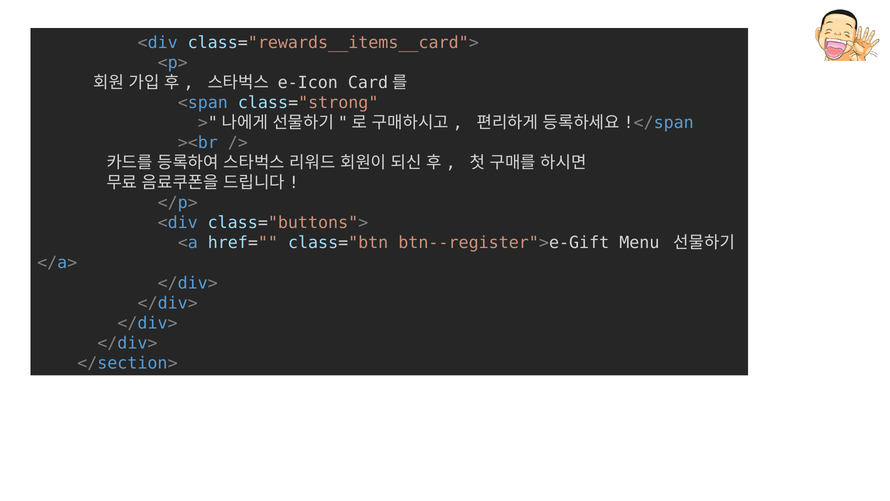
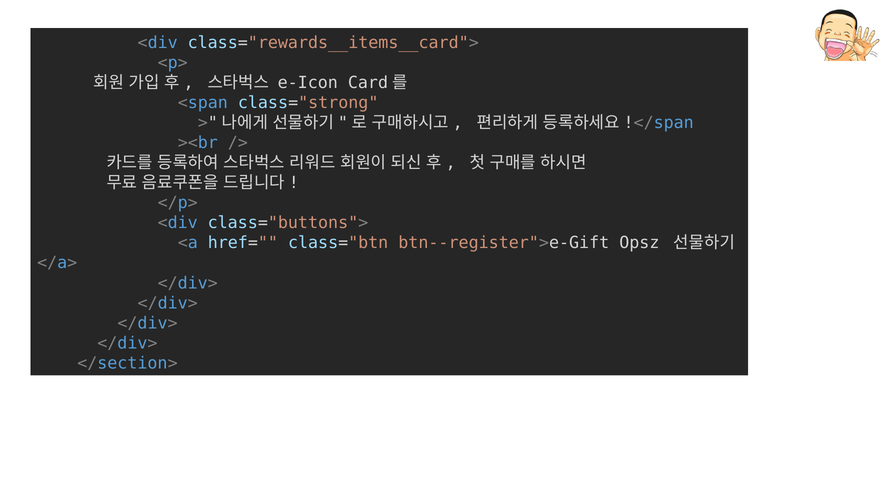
Menu: Menu -> Opsz
